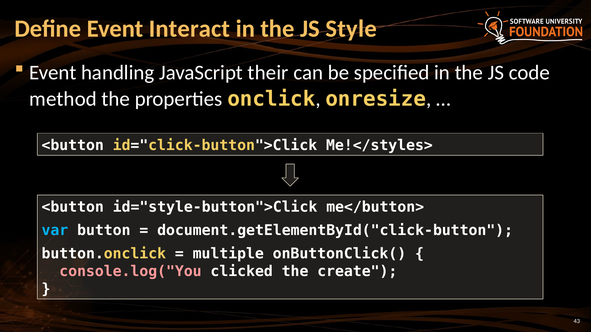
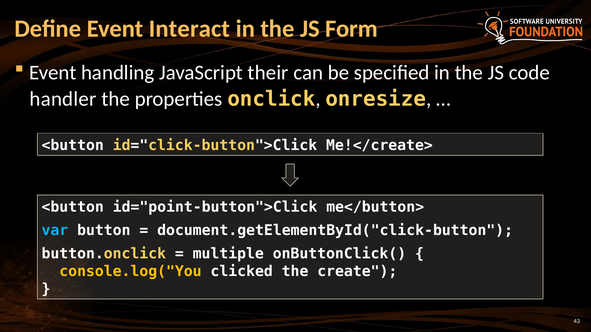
Style: Style -> Form
method: method -> handler
Me!</styles>: Me!</styles> -> Me!</create>
id="style-button">Click: id="style-button">Click -> id="point-button">Click
console.log("You colour: pink -> yellow
